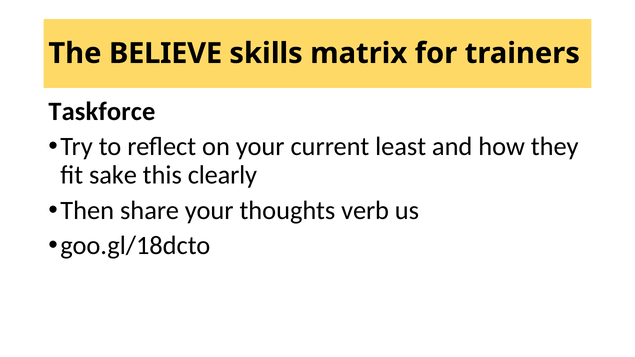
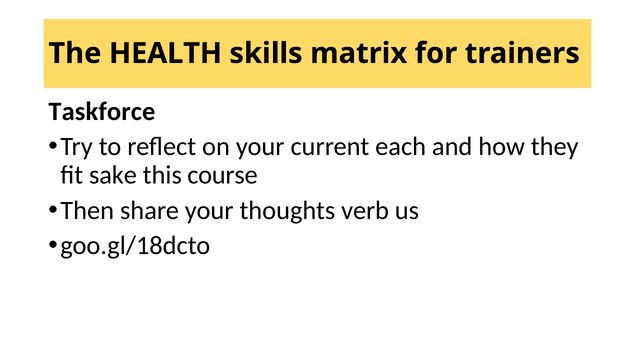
BELIEVE: BELIEVE -> HEALTH
least: least -> each
clearly: clearly -> course
